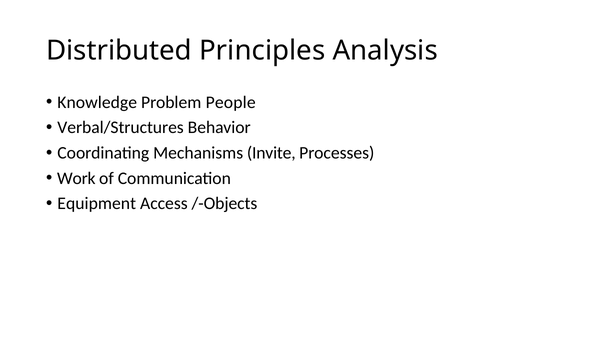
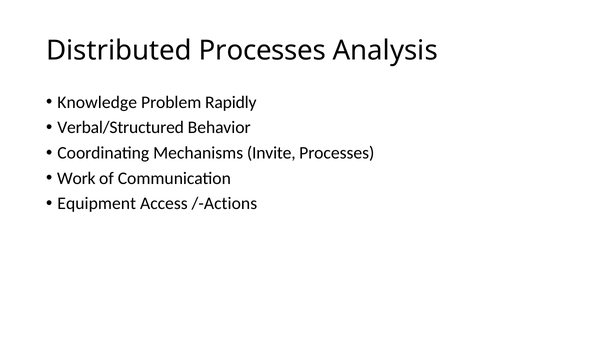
Distributed Principles: Principles -> Processes
People: People -> Rapidly
Verbal/Structures: Verbal/Structures -> Verbal/Structured
/-Objects: /-Objects -> /-Actions
